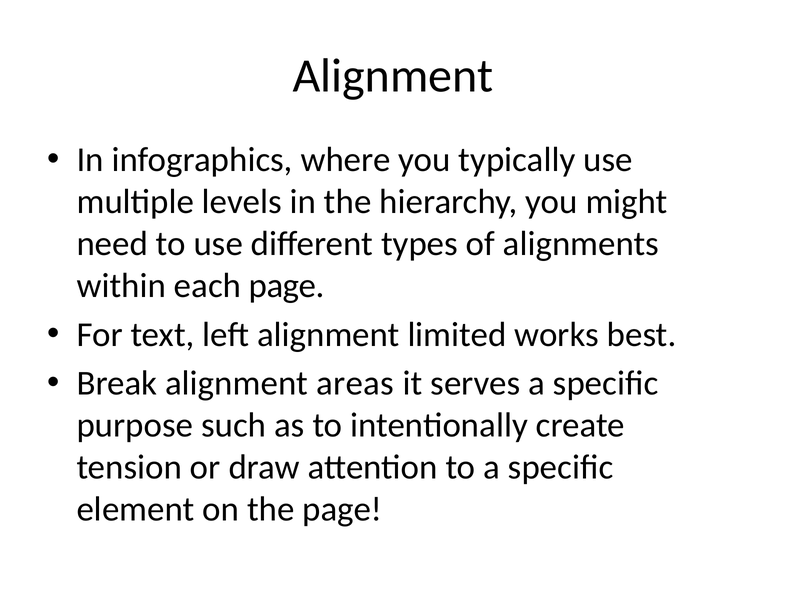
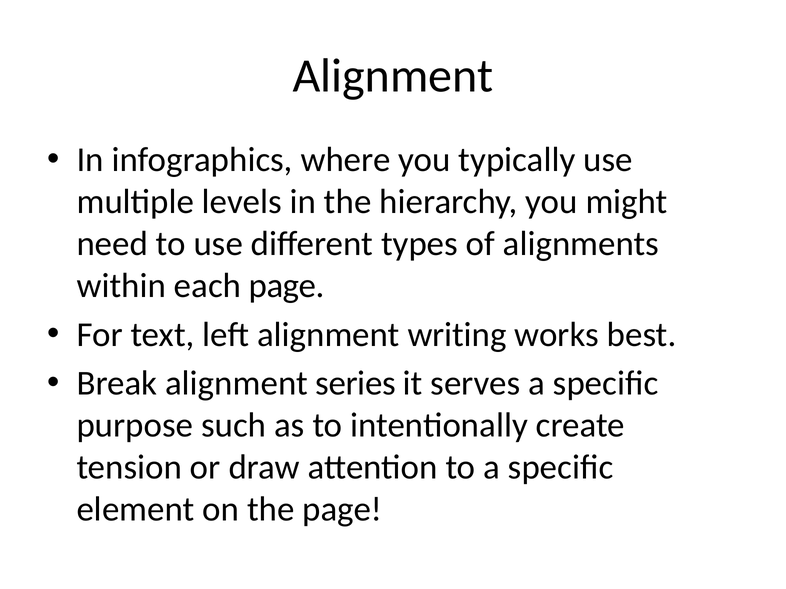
limited: limited -> writing
areas: areas -> series
